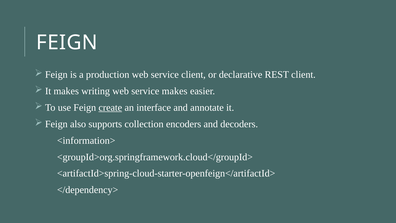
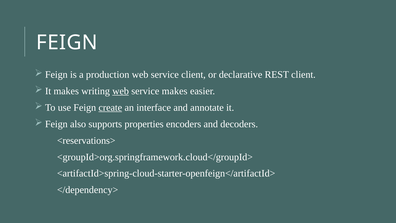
web at (121, 91) underline: none -> present
collection: collection -> properties
<information>: <information> -> <reservations>
